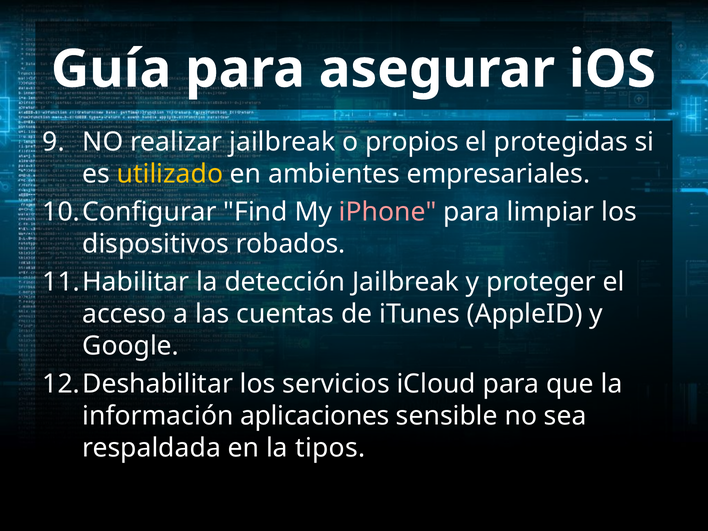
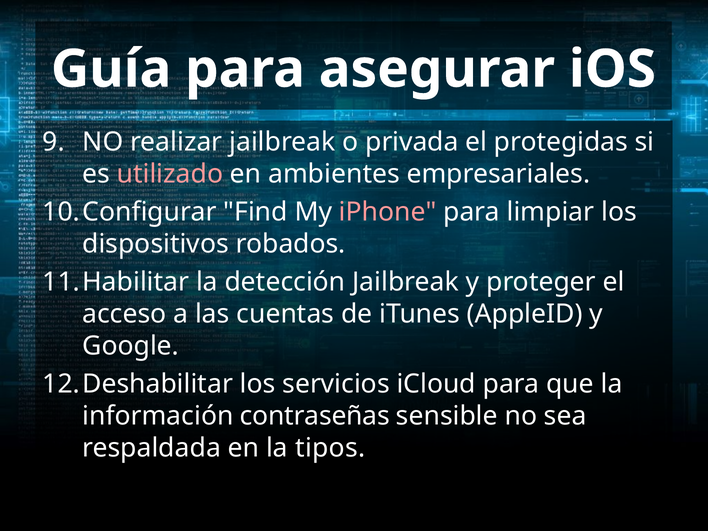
propios: propios -> privada
utilizado colour: yellow -> pink
aplicaciones: aplicaciones -> contraseñas
